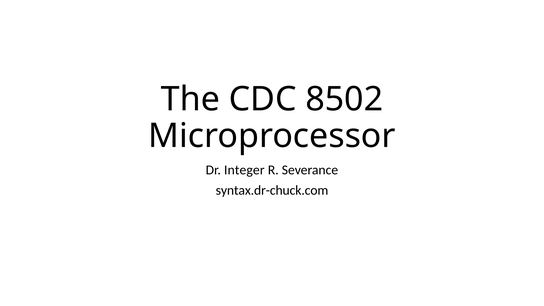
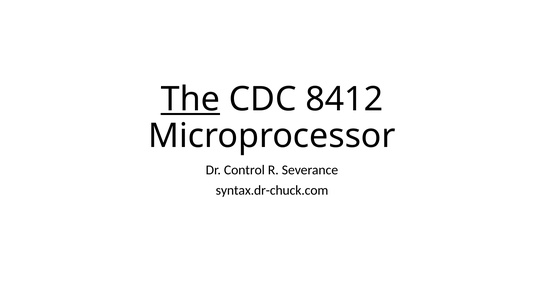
The underline: none -> present
8502: 8502 -> 8412
Integer: Integer -> Control
